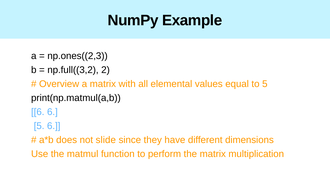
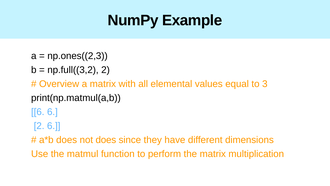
to 5: 5 -> 3
5 at (39, 126): 5 -> 2
not slide: slide -> does
